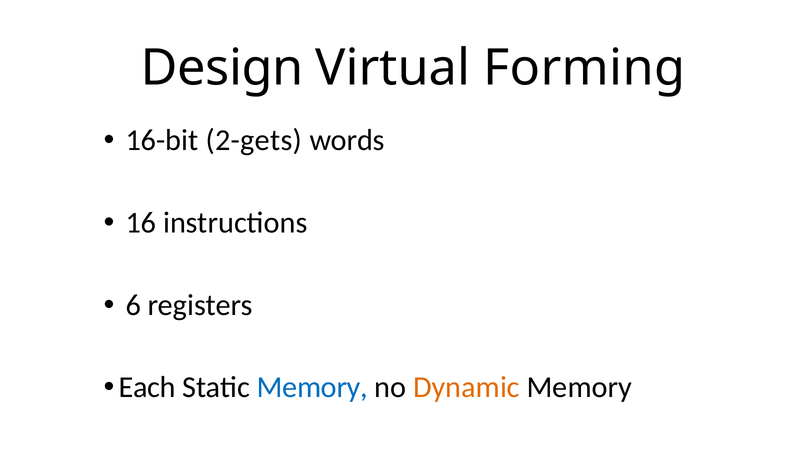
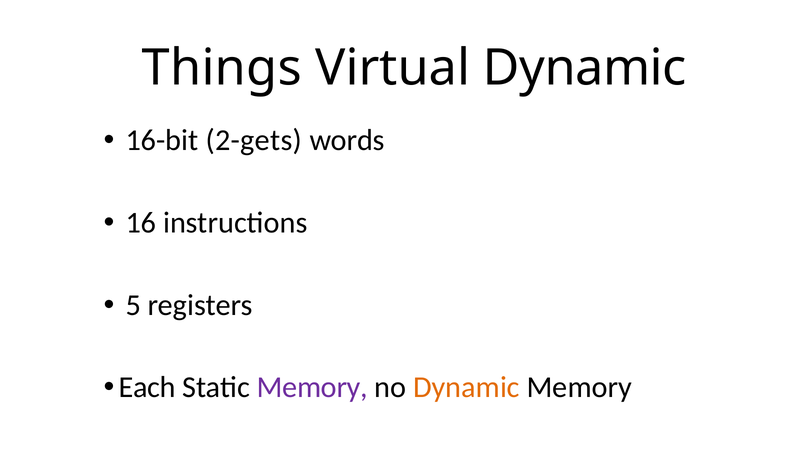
Design: Design -> Things
Virtual Forming: Forming -> Dynamic
6: 6 -> 5
Memory at (312, 387) colour: blue -> purple
